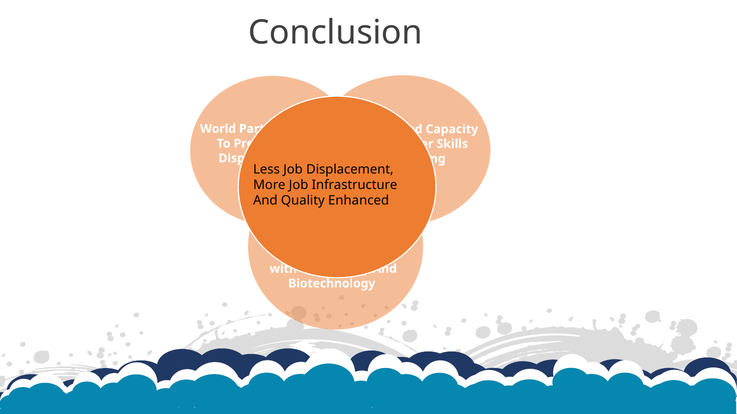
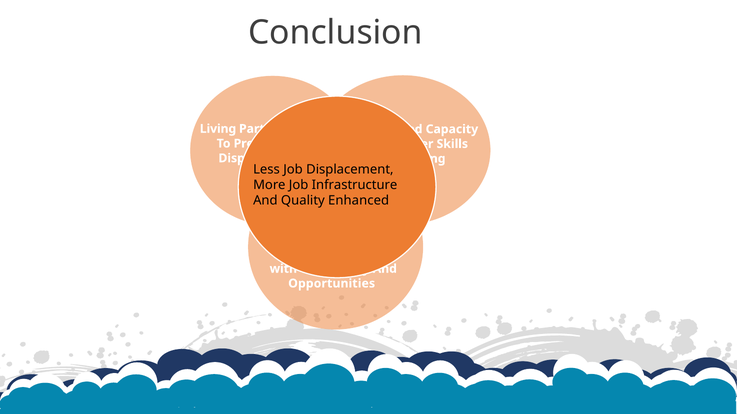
World: World -> Living
Biotechnology: Biotechnology -> Opportunities
